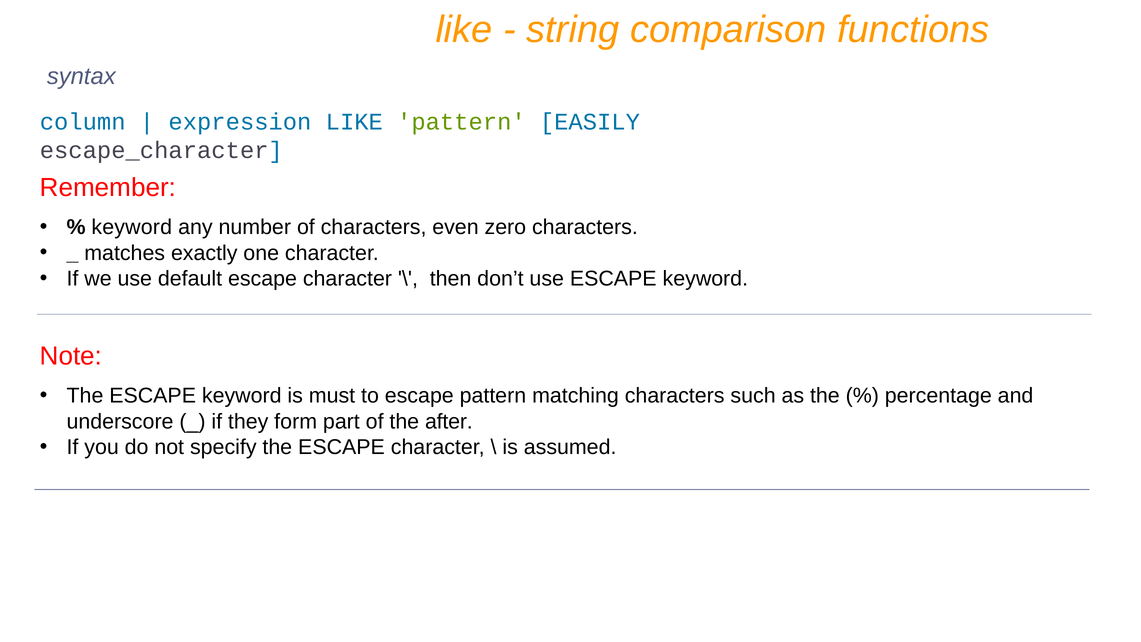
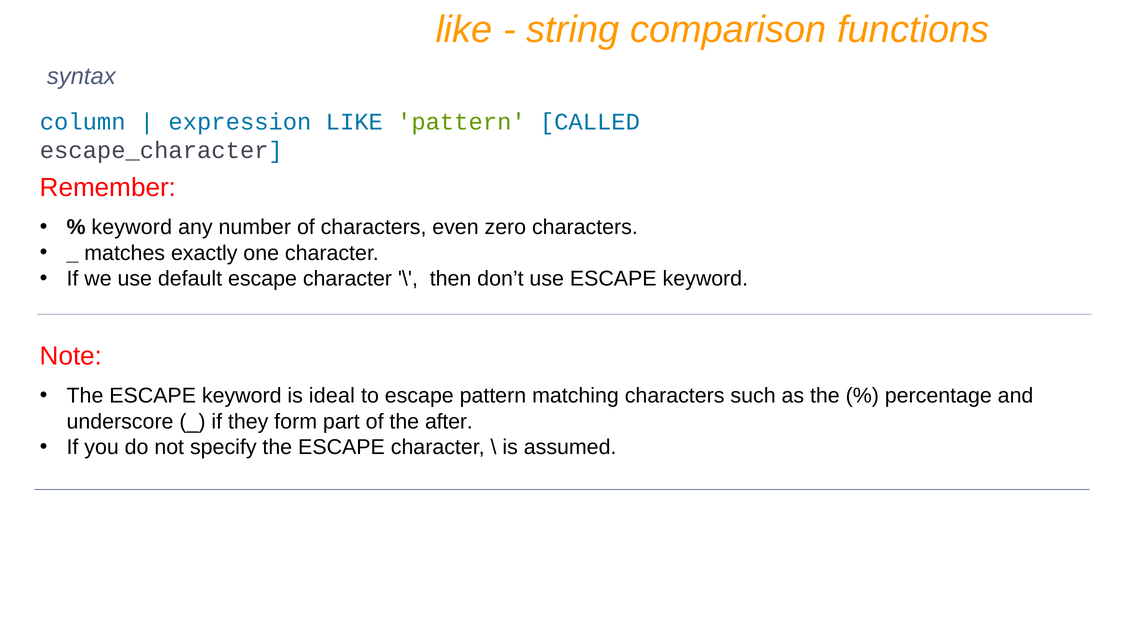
EASILY: EASILY -> CALLED
must: must -> ideal
